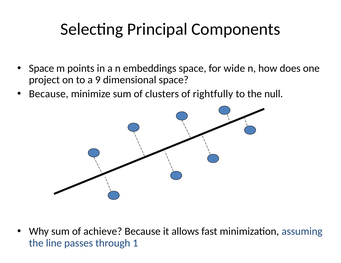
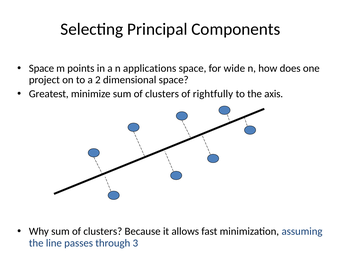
embeddings: embeddings -> applications
9: 9 -> 2
Because at (49, 94): Because -> Greatest
null: null -> axis
Why sum of achieve: achieve -> clusters
1: 1 -> 3
